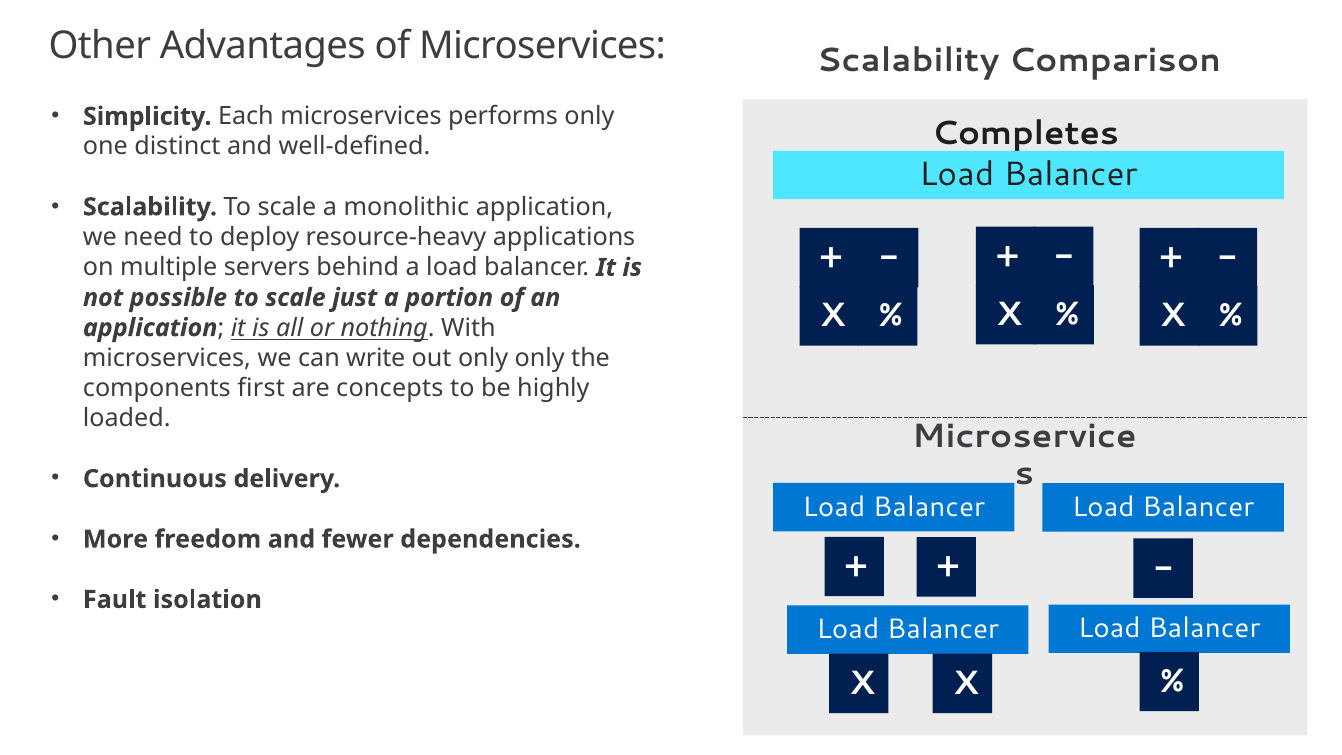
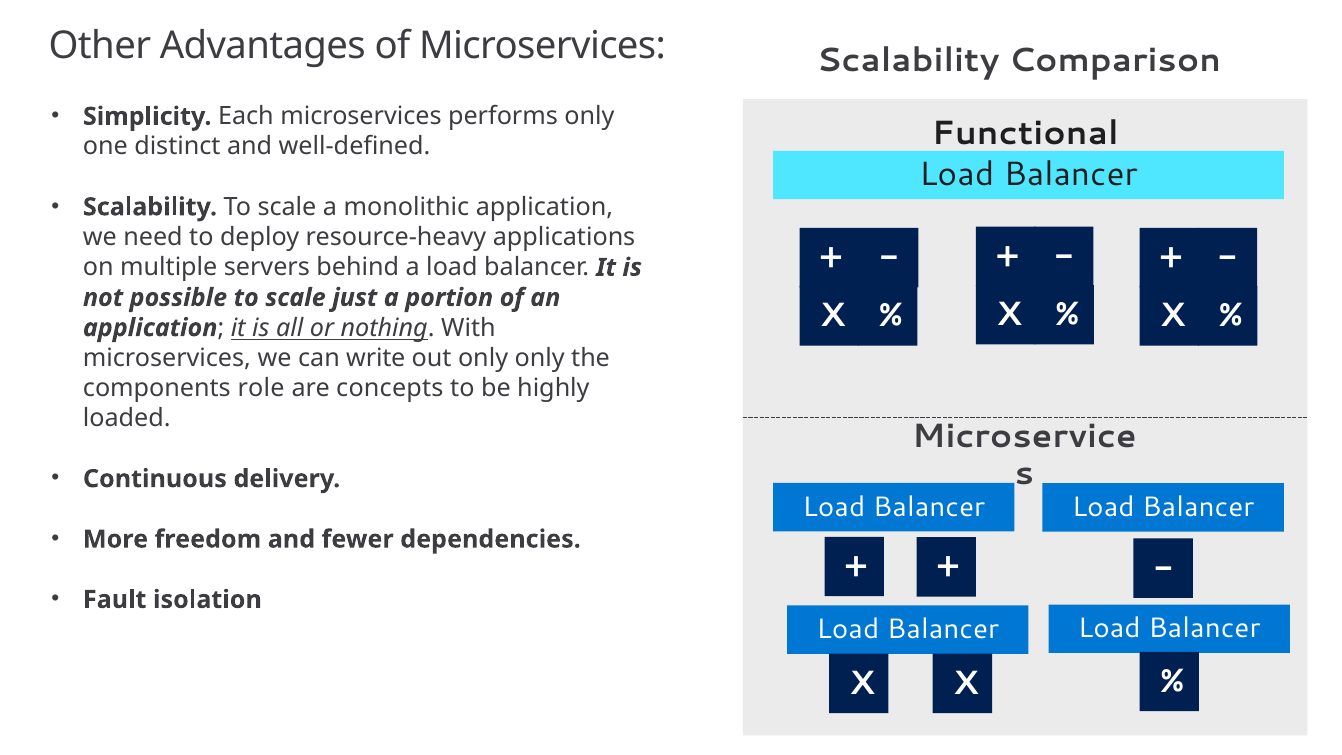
Completes: Completes -> Functional
first: first -> role
